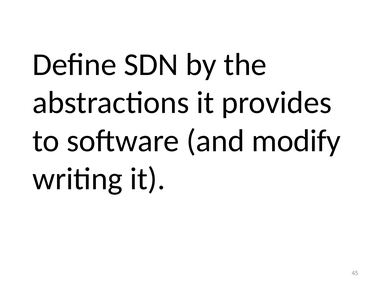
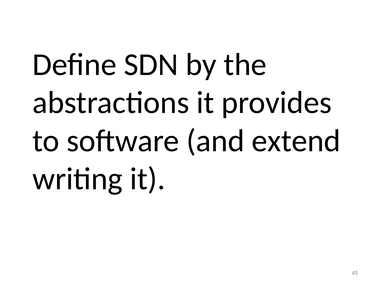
modify: modify -> extend
